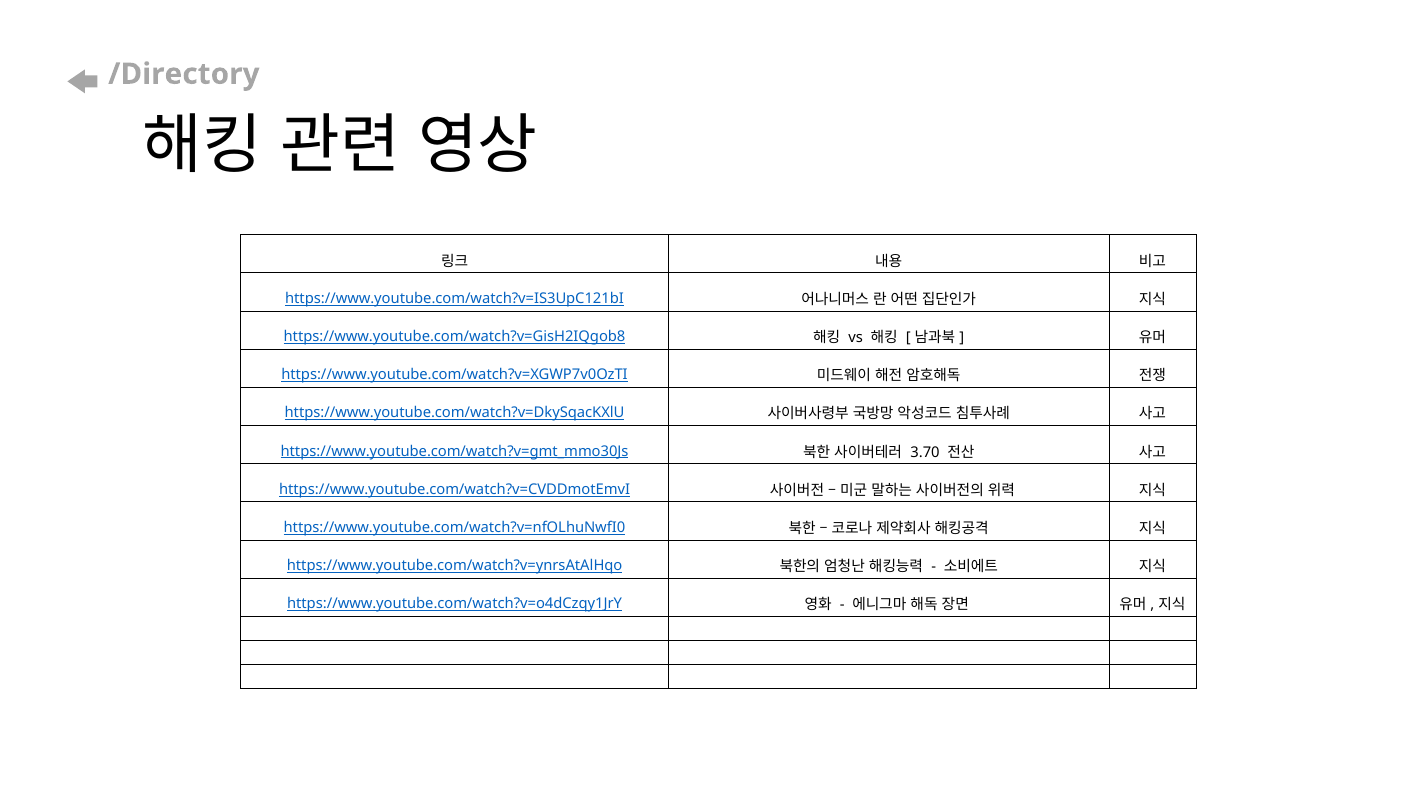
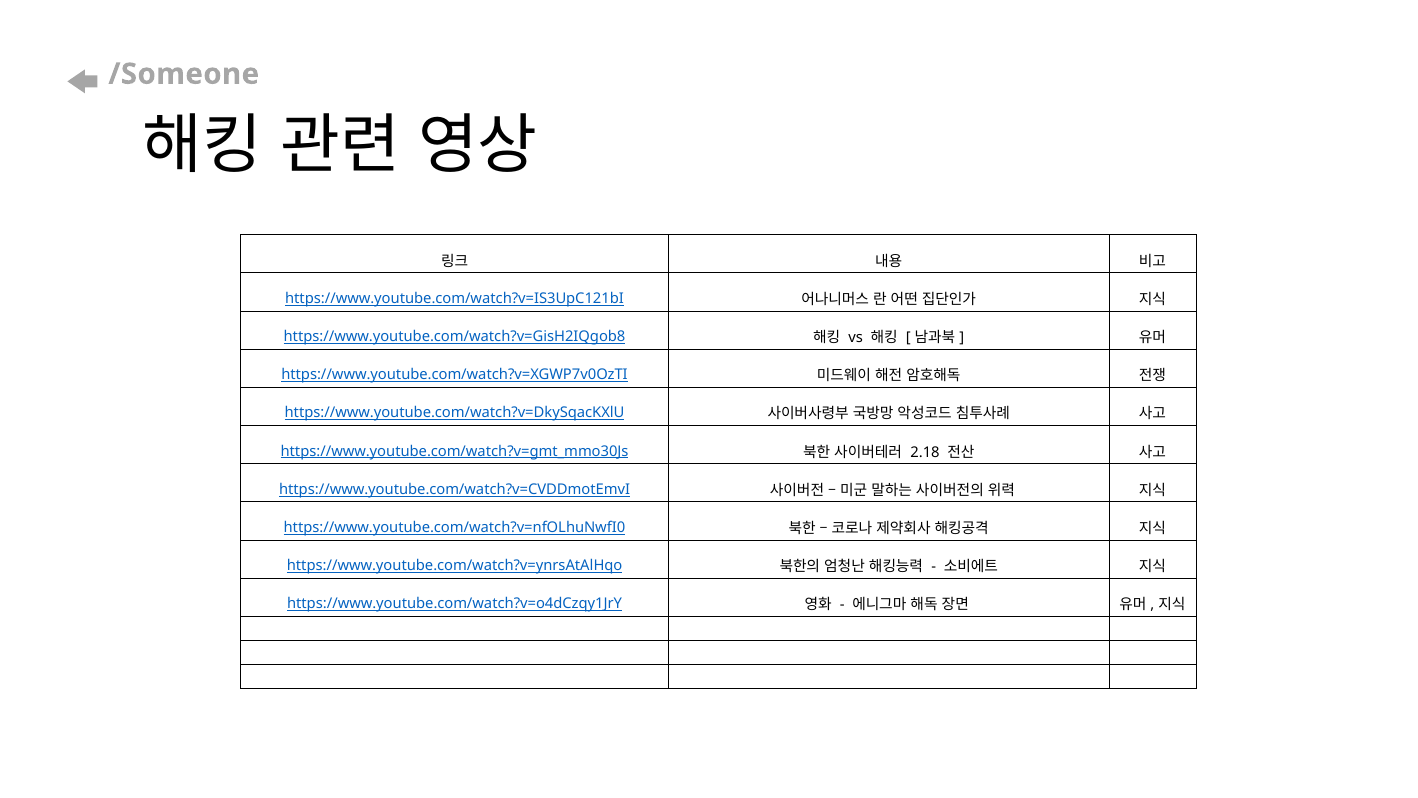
/Directory: /Directory -> /Someone
3.70: 3.70 -> 2.18
